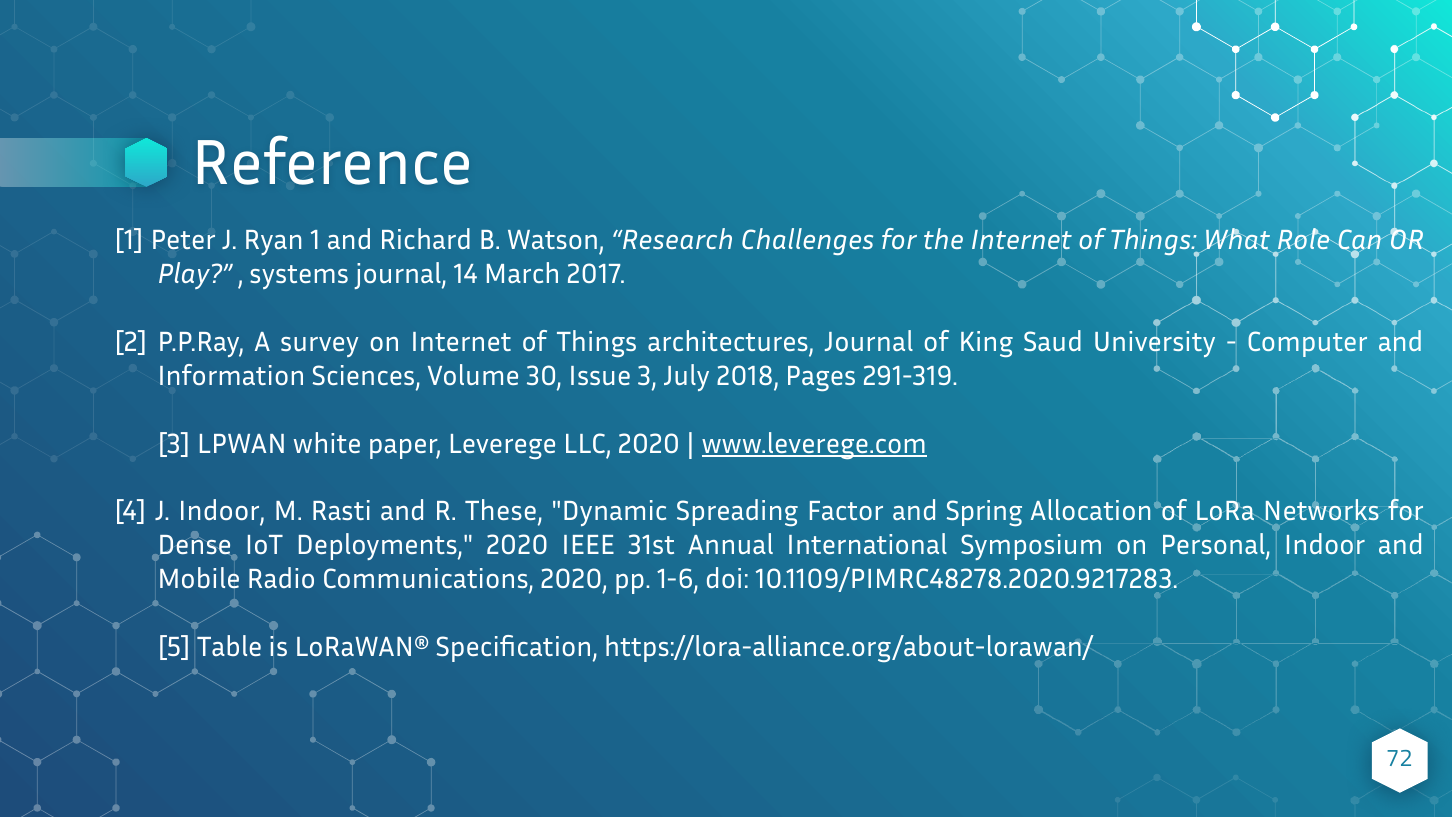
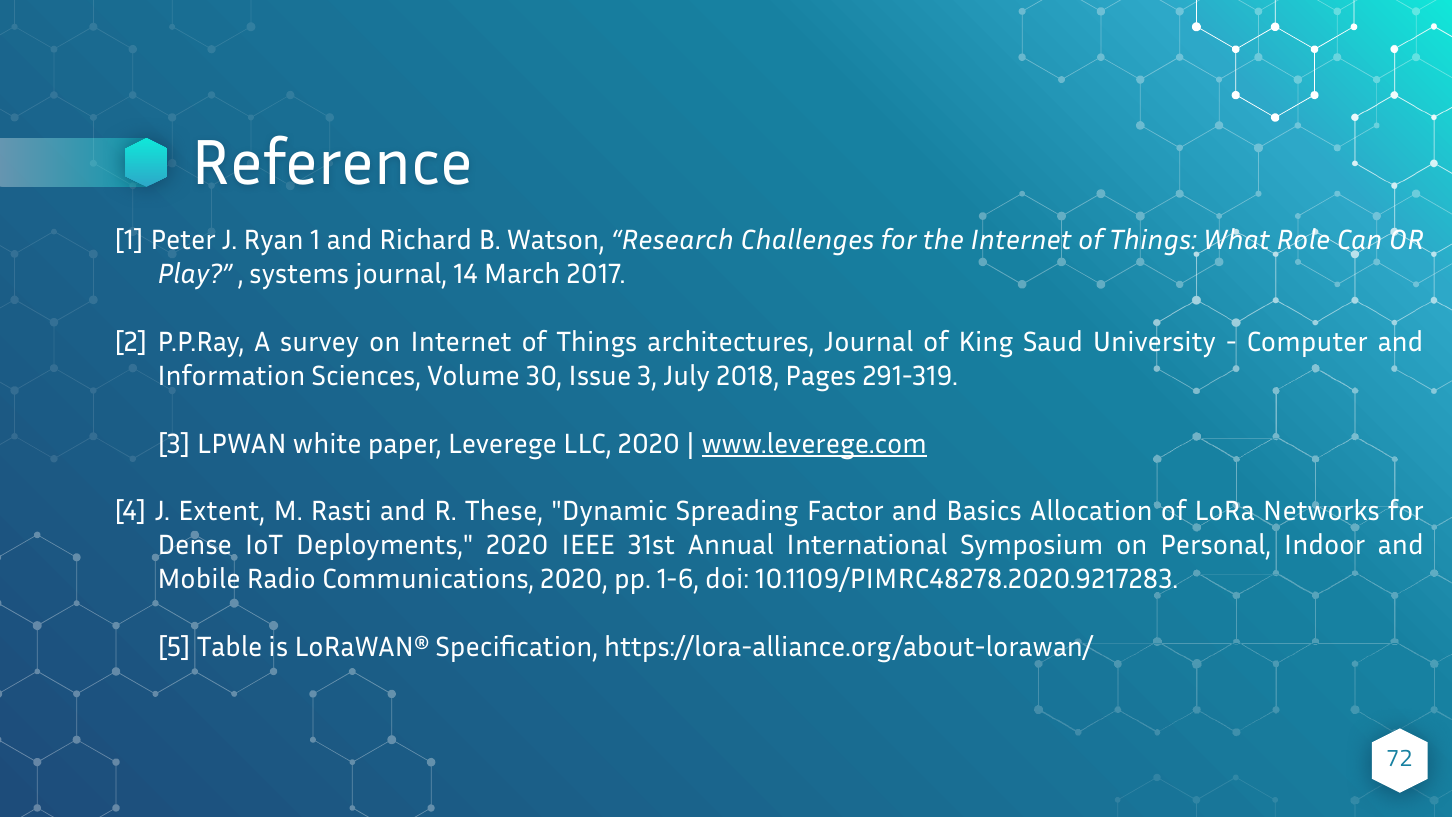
J Indoor: Indoor -> Extent
Spring: Spring -> Basics
